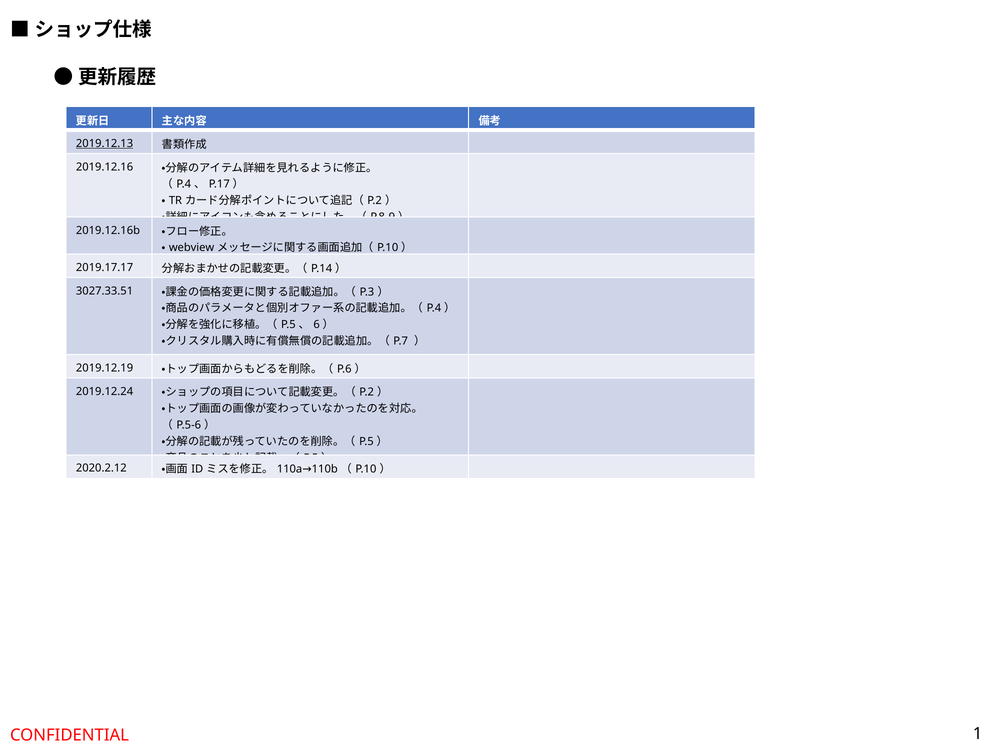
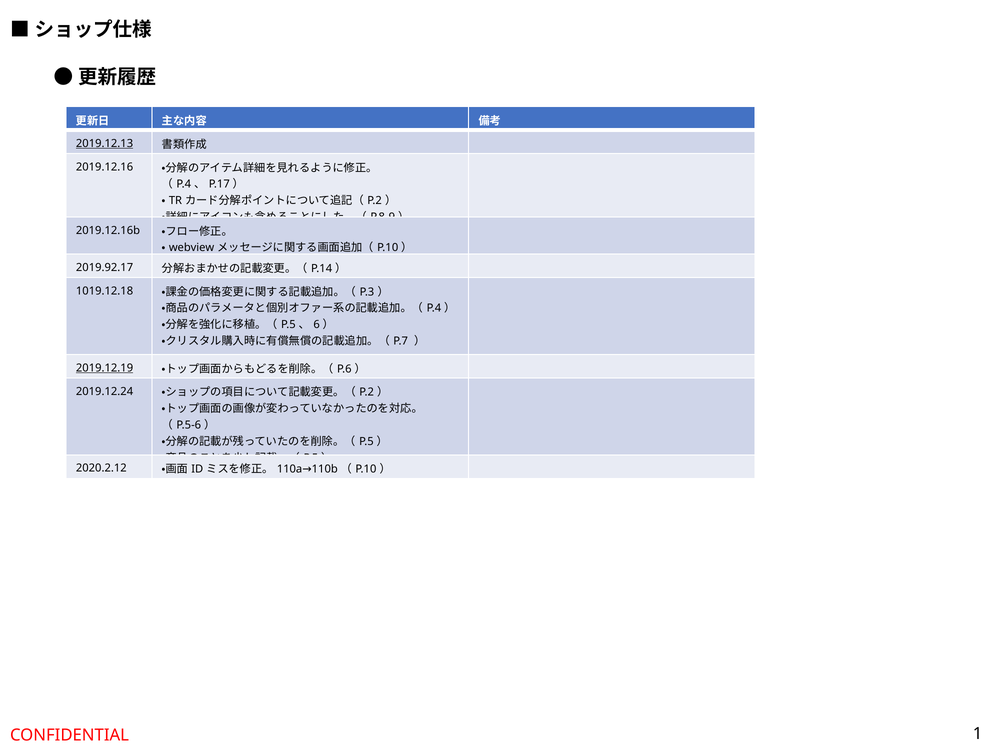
2019.17.17: 2019.17.17 -> 2019.92.17
3027.33.51: 3027.33.51 -> 1019.12.18
2019.12.19 underline: none -> present
